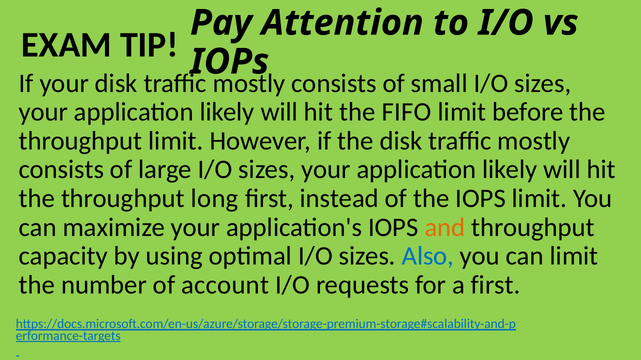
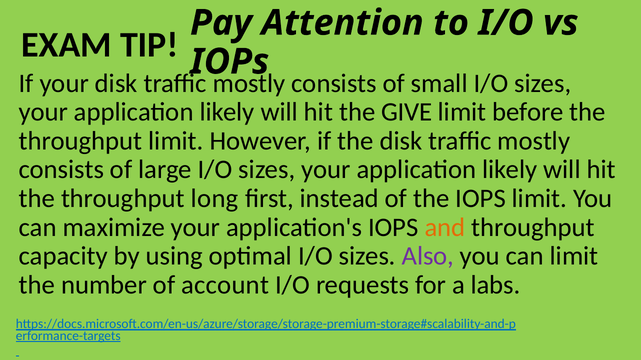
FIFO: FIFO -> GIVE
Also colour: blue -> purple
a first: first -> labs
